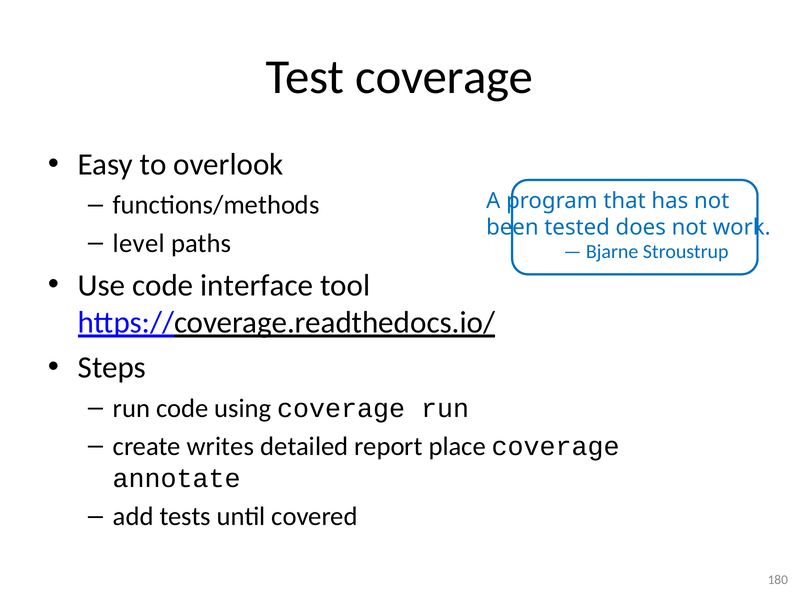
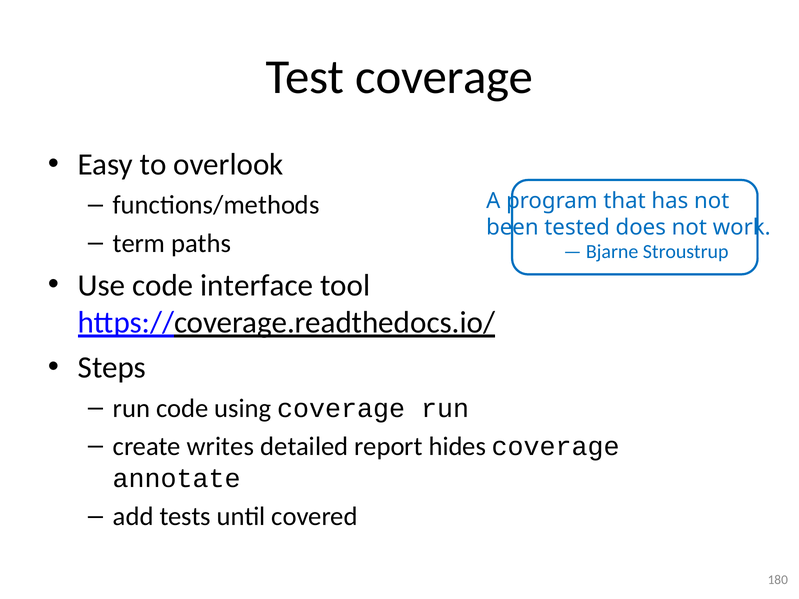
level: level -> term
place: place -> hides
